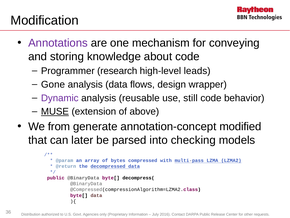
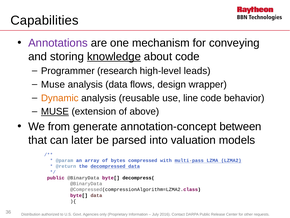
Modification: Modification -> Capabilities
knowledge underline: none -> present
Gone at (53, 84): Gone -> Muse
Dynamic colour: purple -> orange
still: still -> line
modified: modified -> between
checking: checking -> valuation
